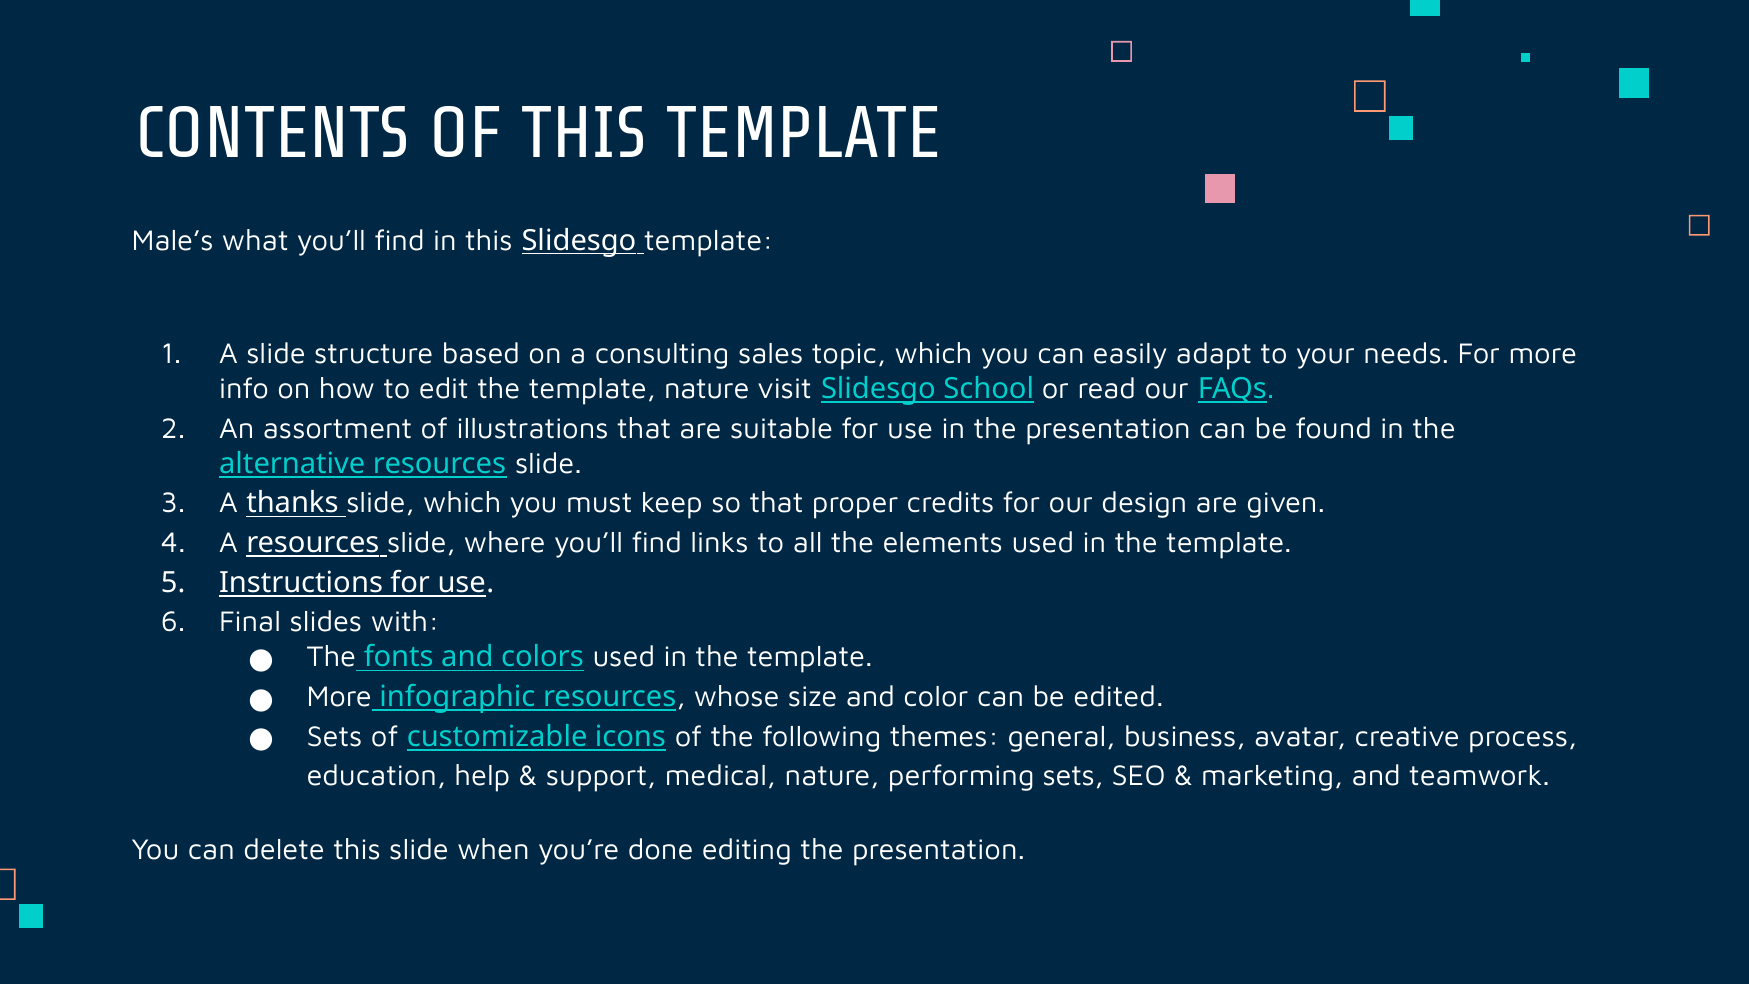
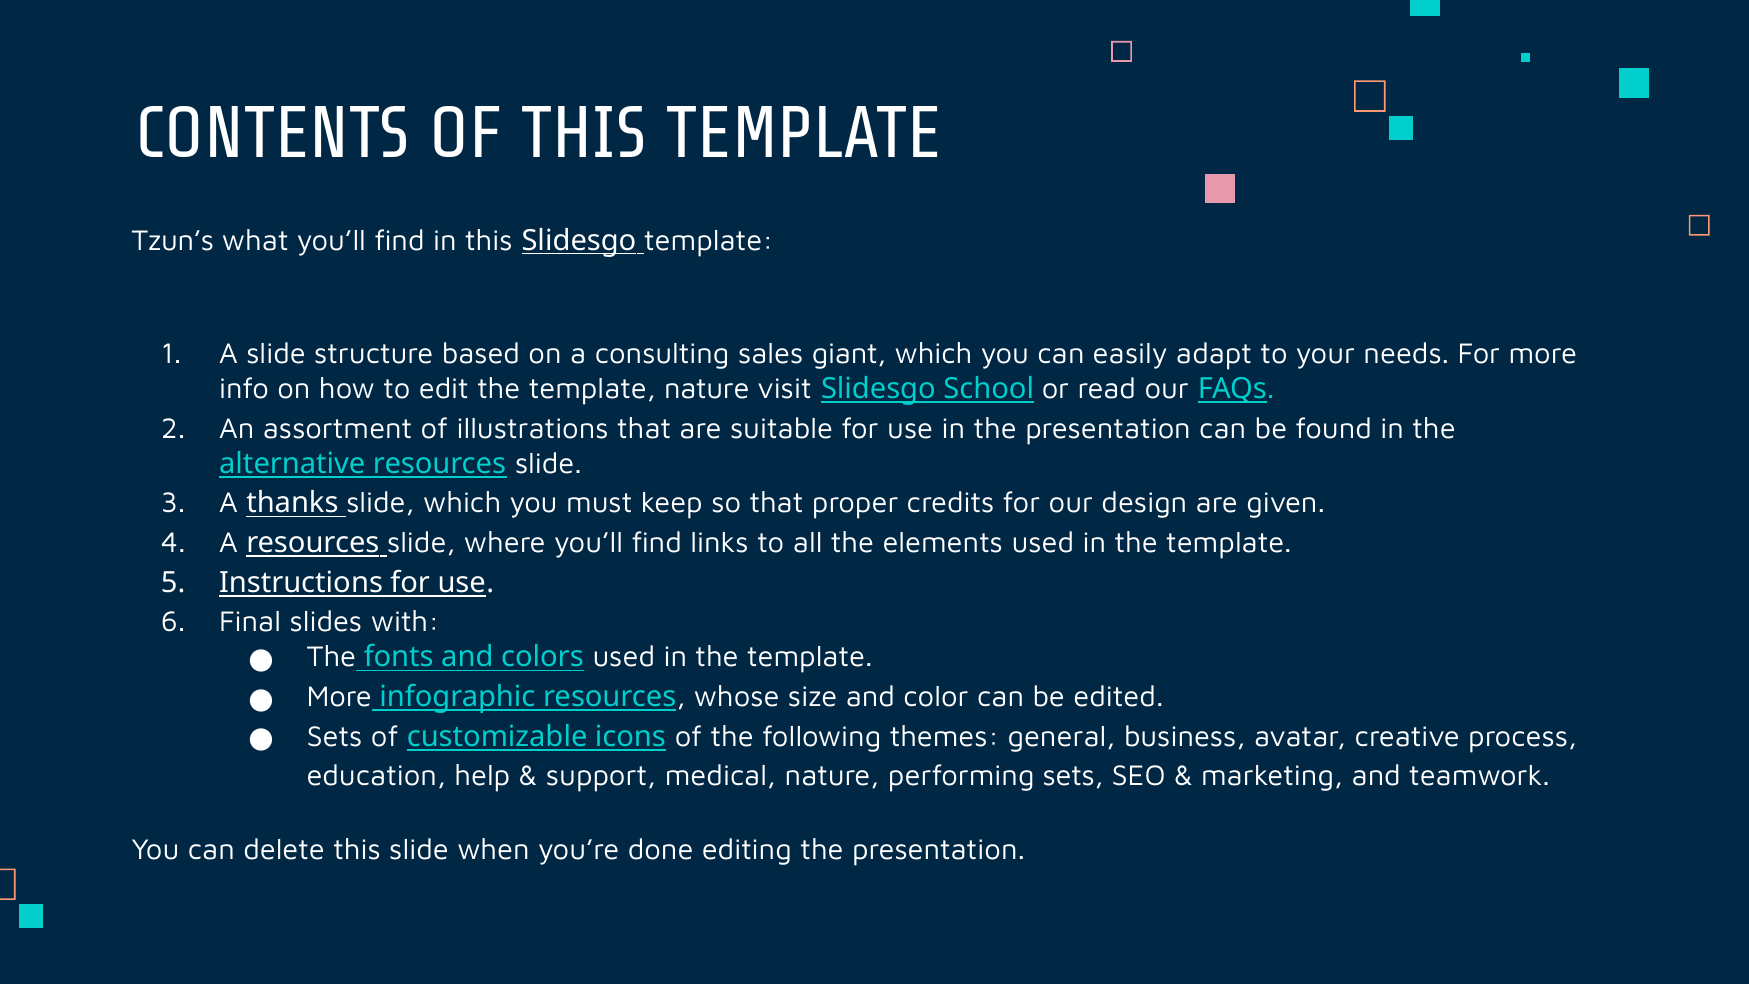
Male’s: Male’s -> Tzun’s
topic: topic -> giant
